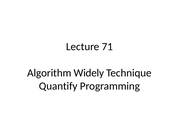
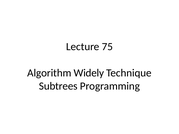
71: 71 -> 75
Quantify: Quantify -> Subtrees
